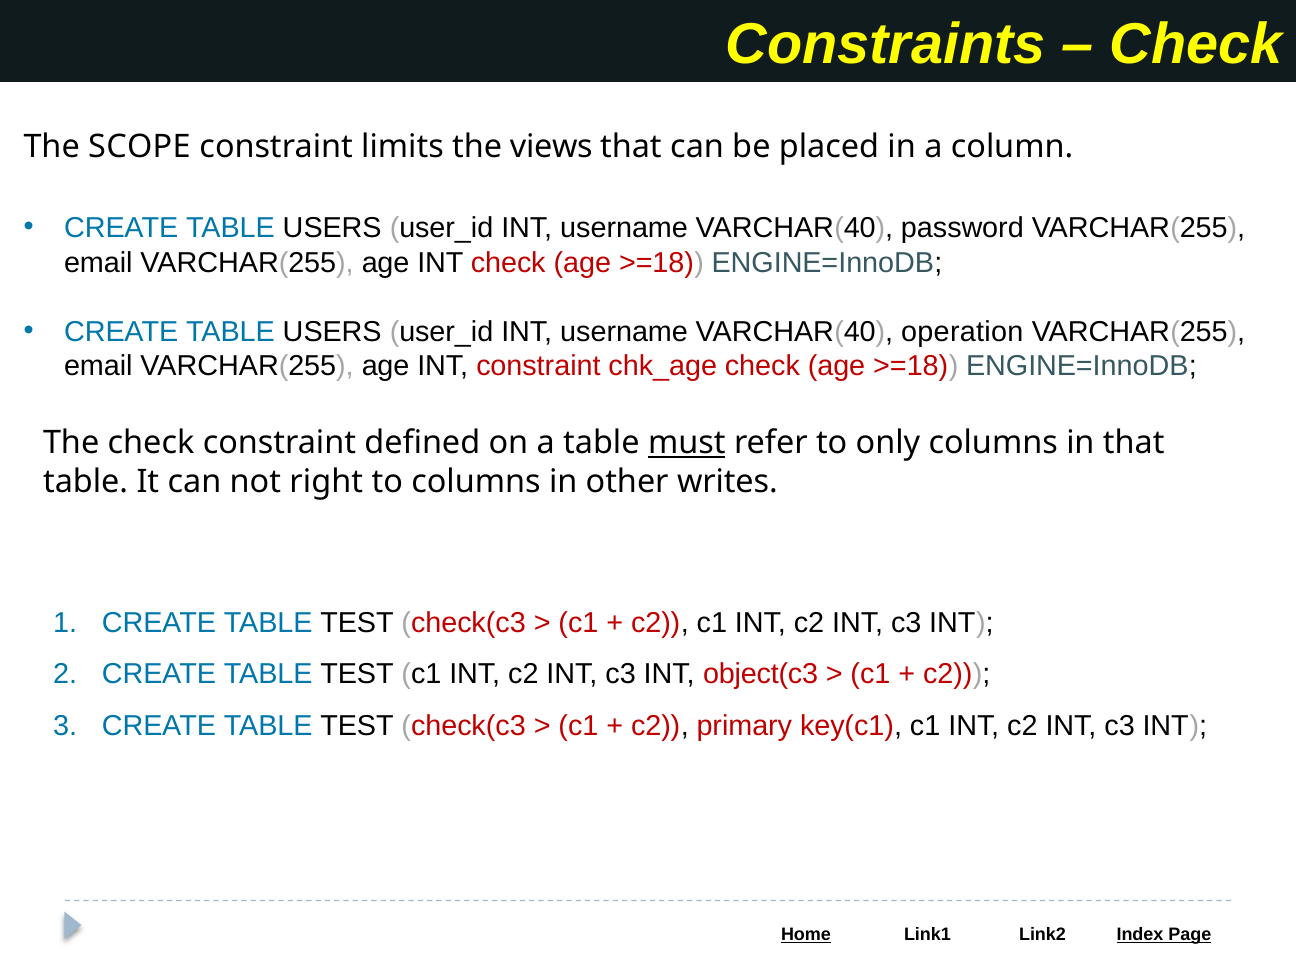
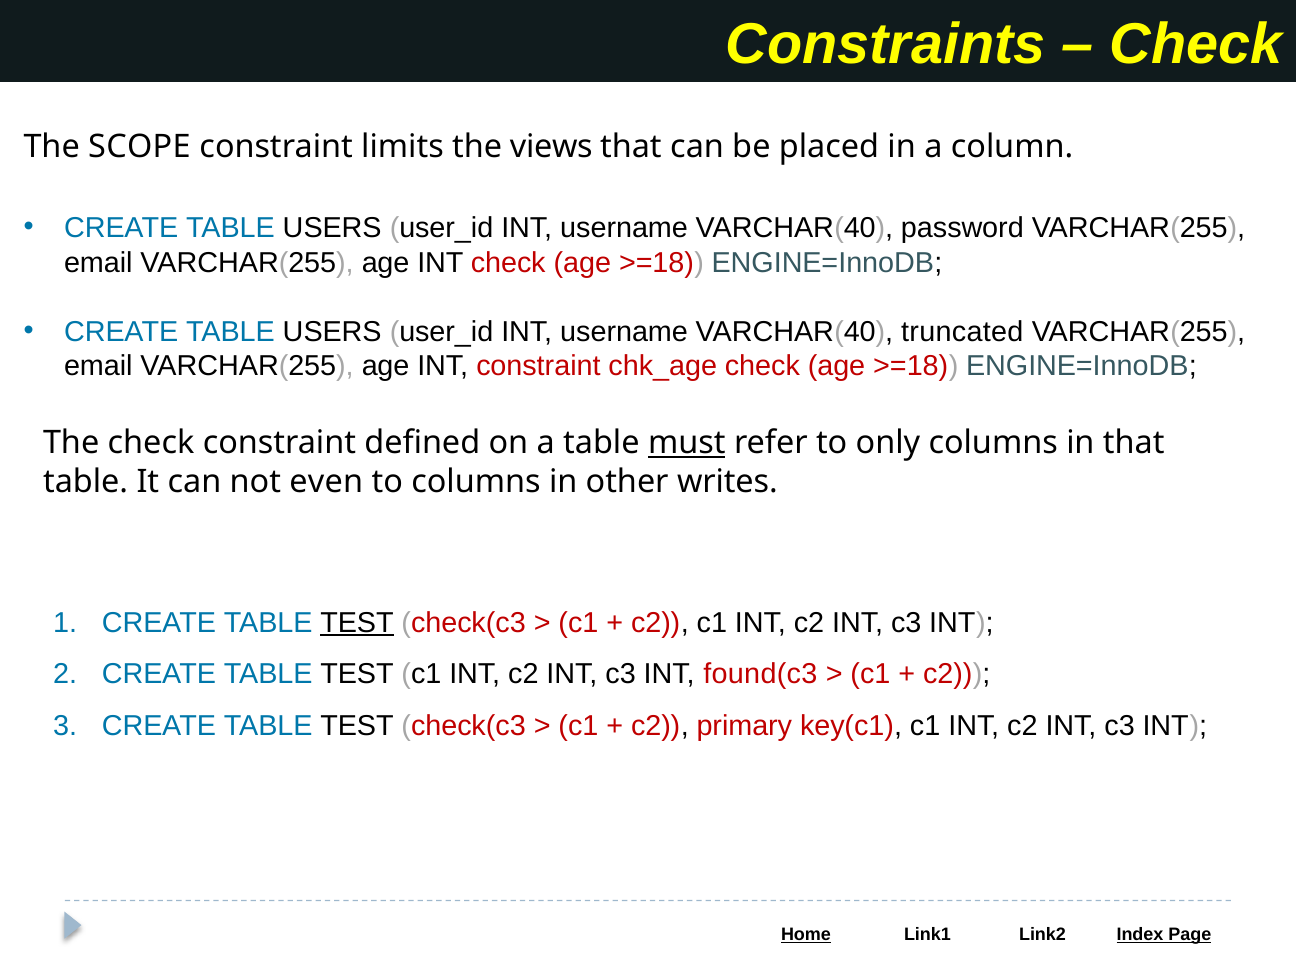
operation: operation -> truncated
right: right -> even
TEST at (357, 623) underline: none -> present
object(c3: object(c3 -> found(c3
